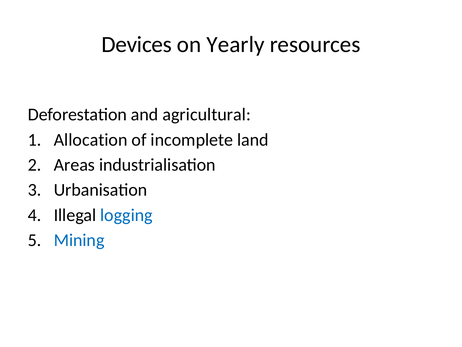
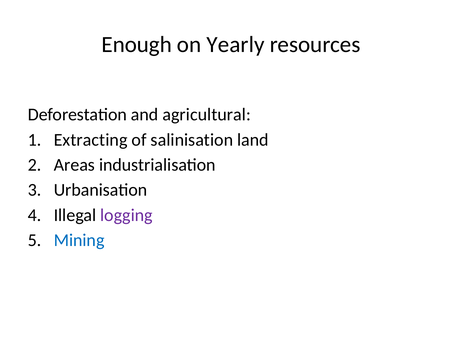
Devices: Devices -> Enough
Allocation: Allocation -> Extracting
incomplete: incomplete -> salinisation
logging colour: blue -> purple
